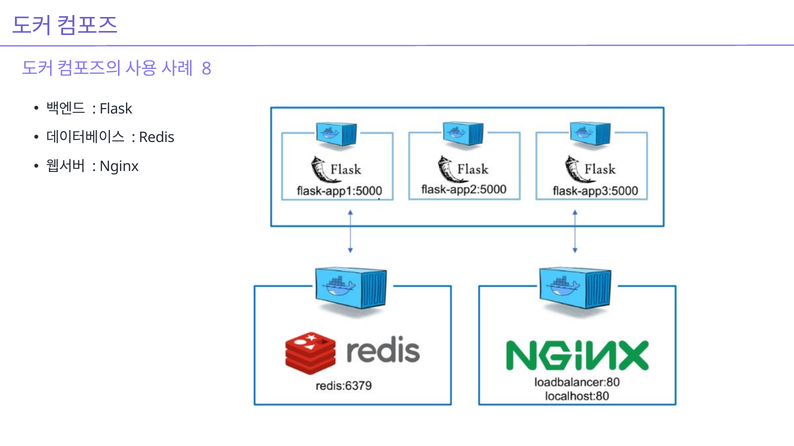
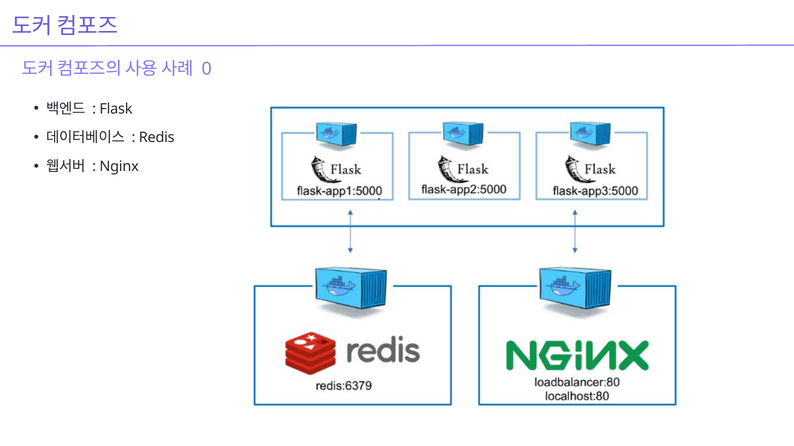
8: 8 -> 0
